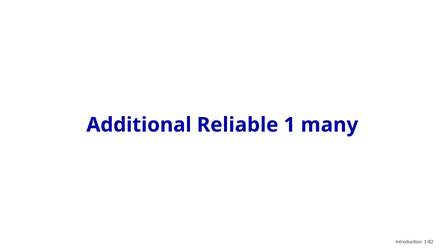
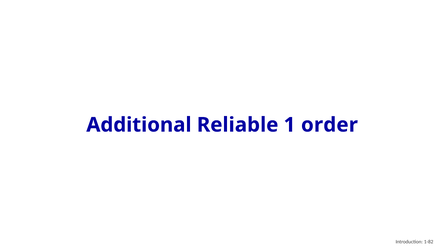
many: many -> order
